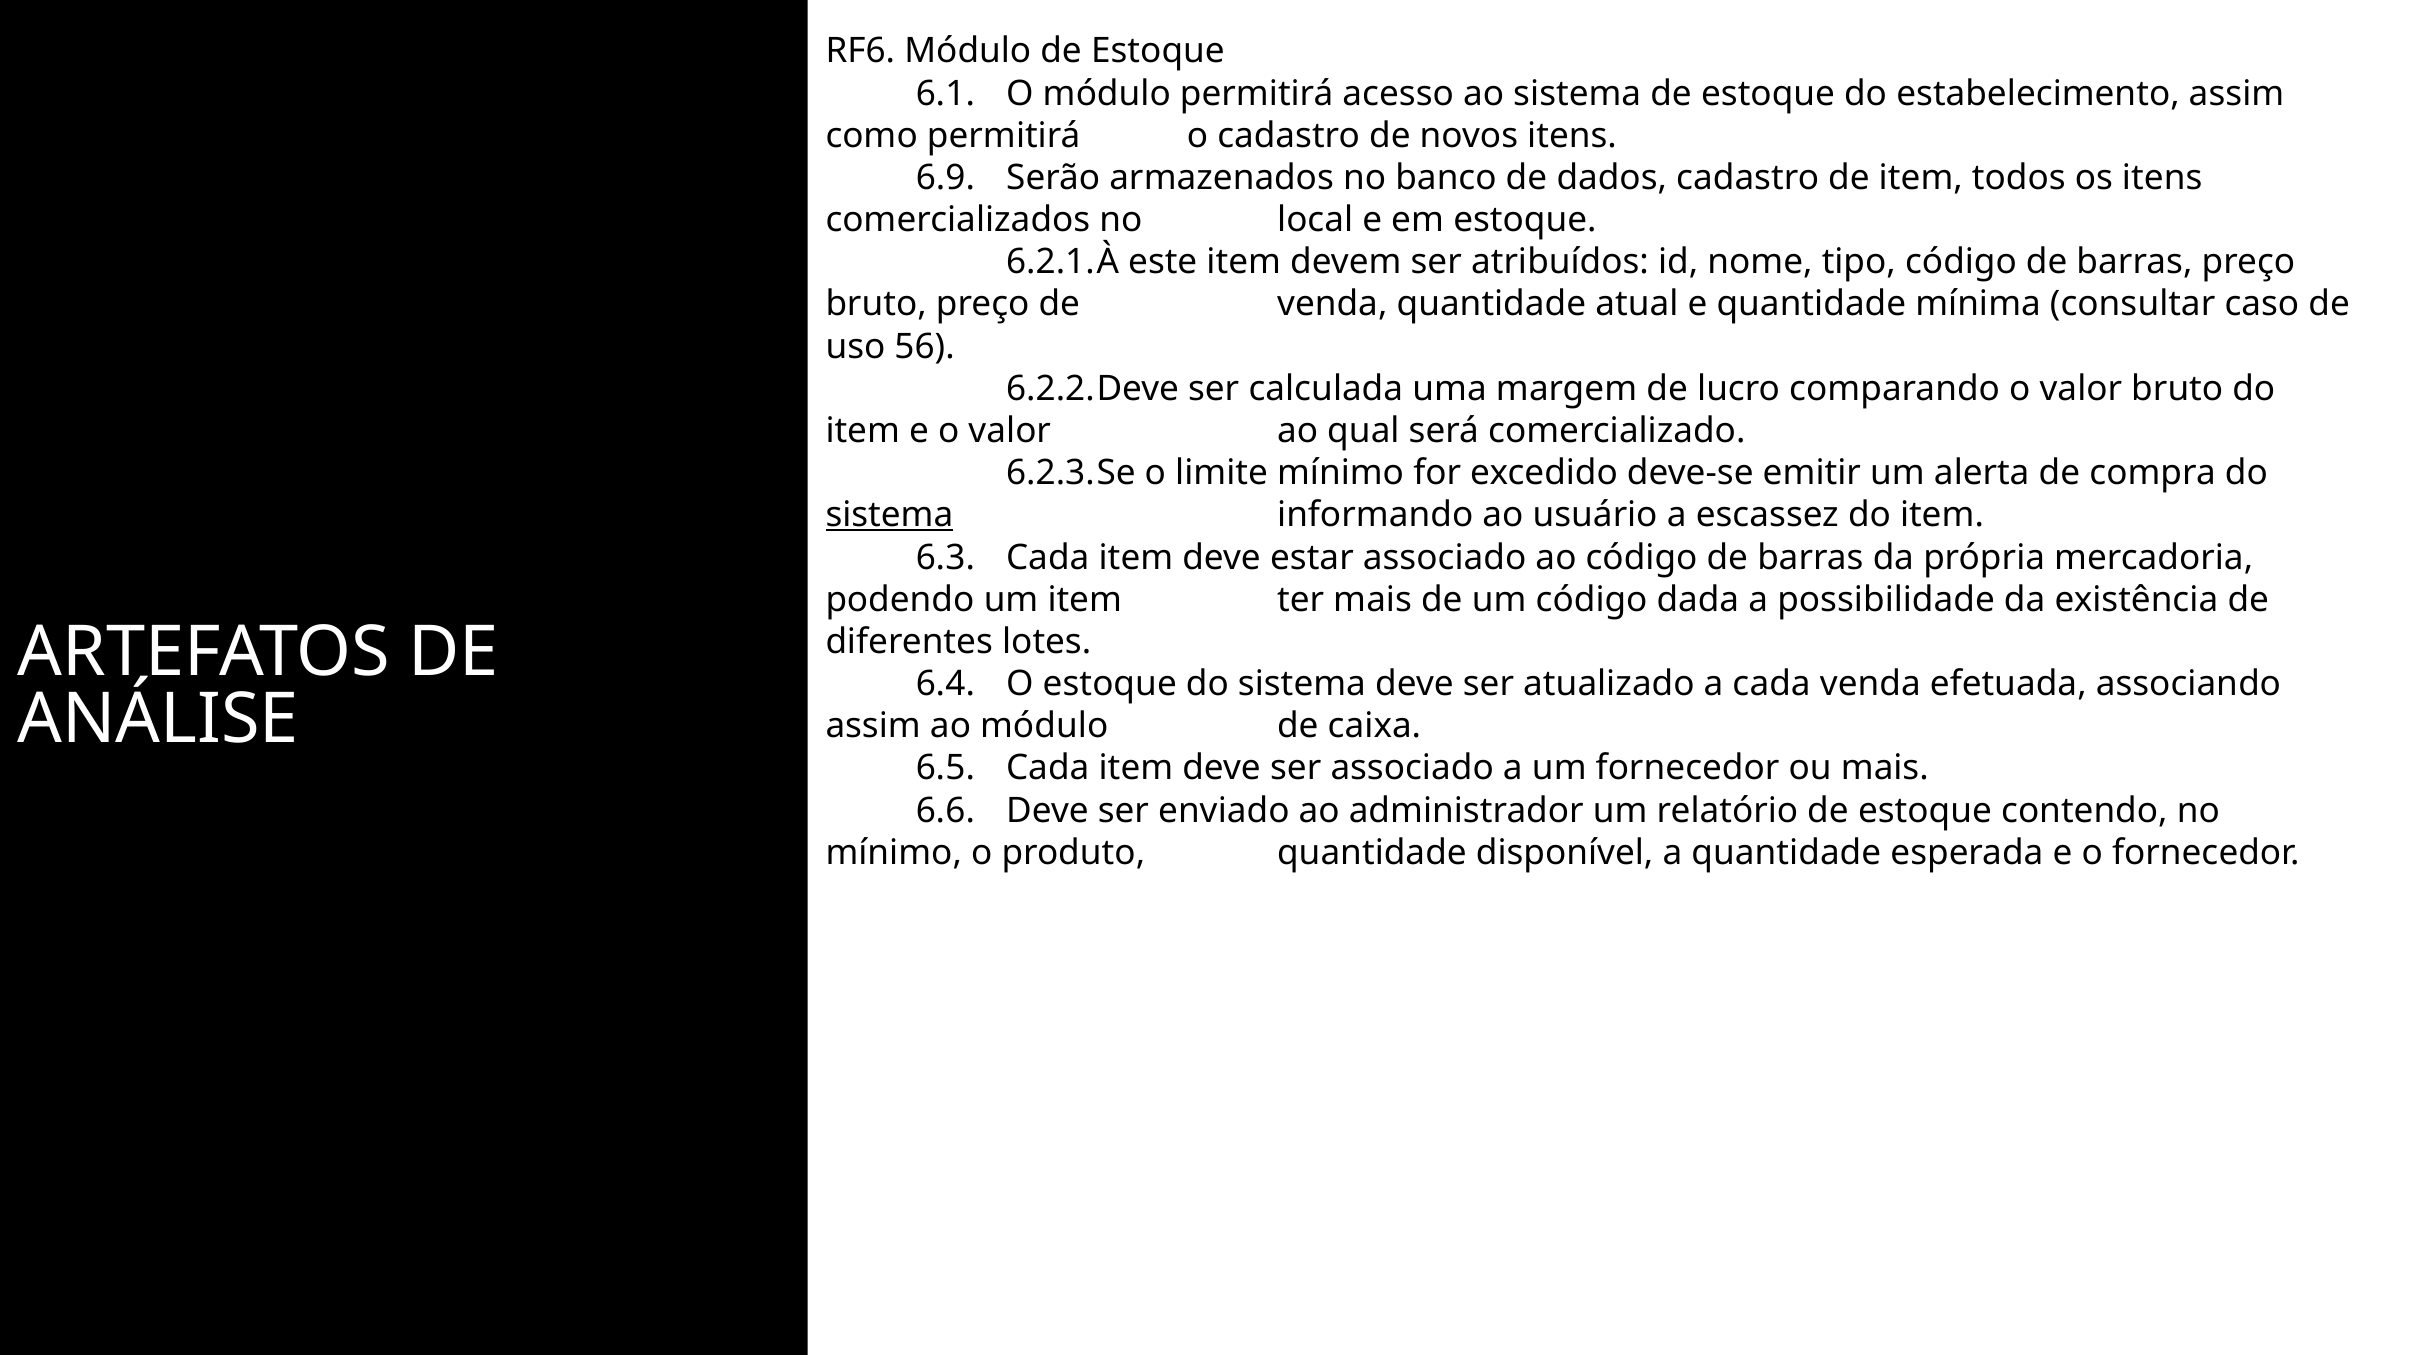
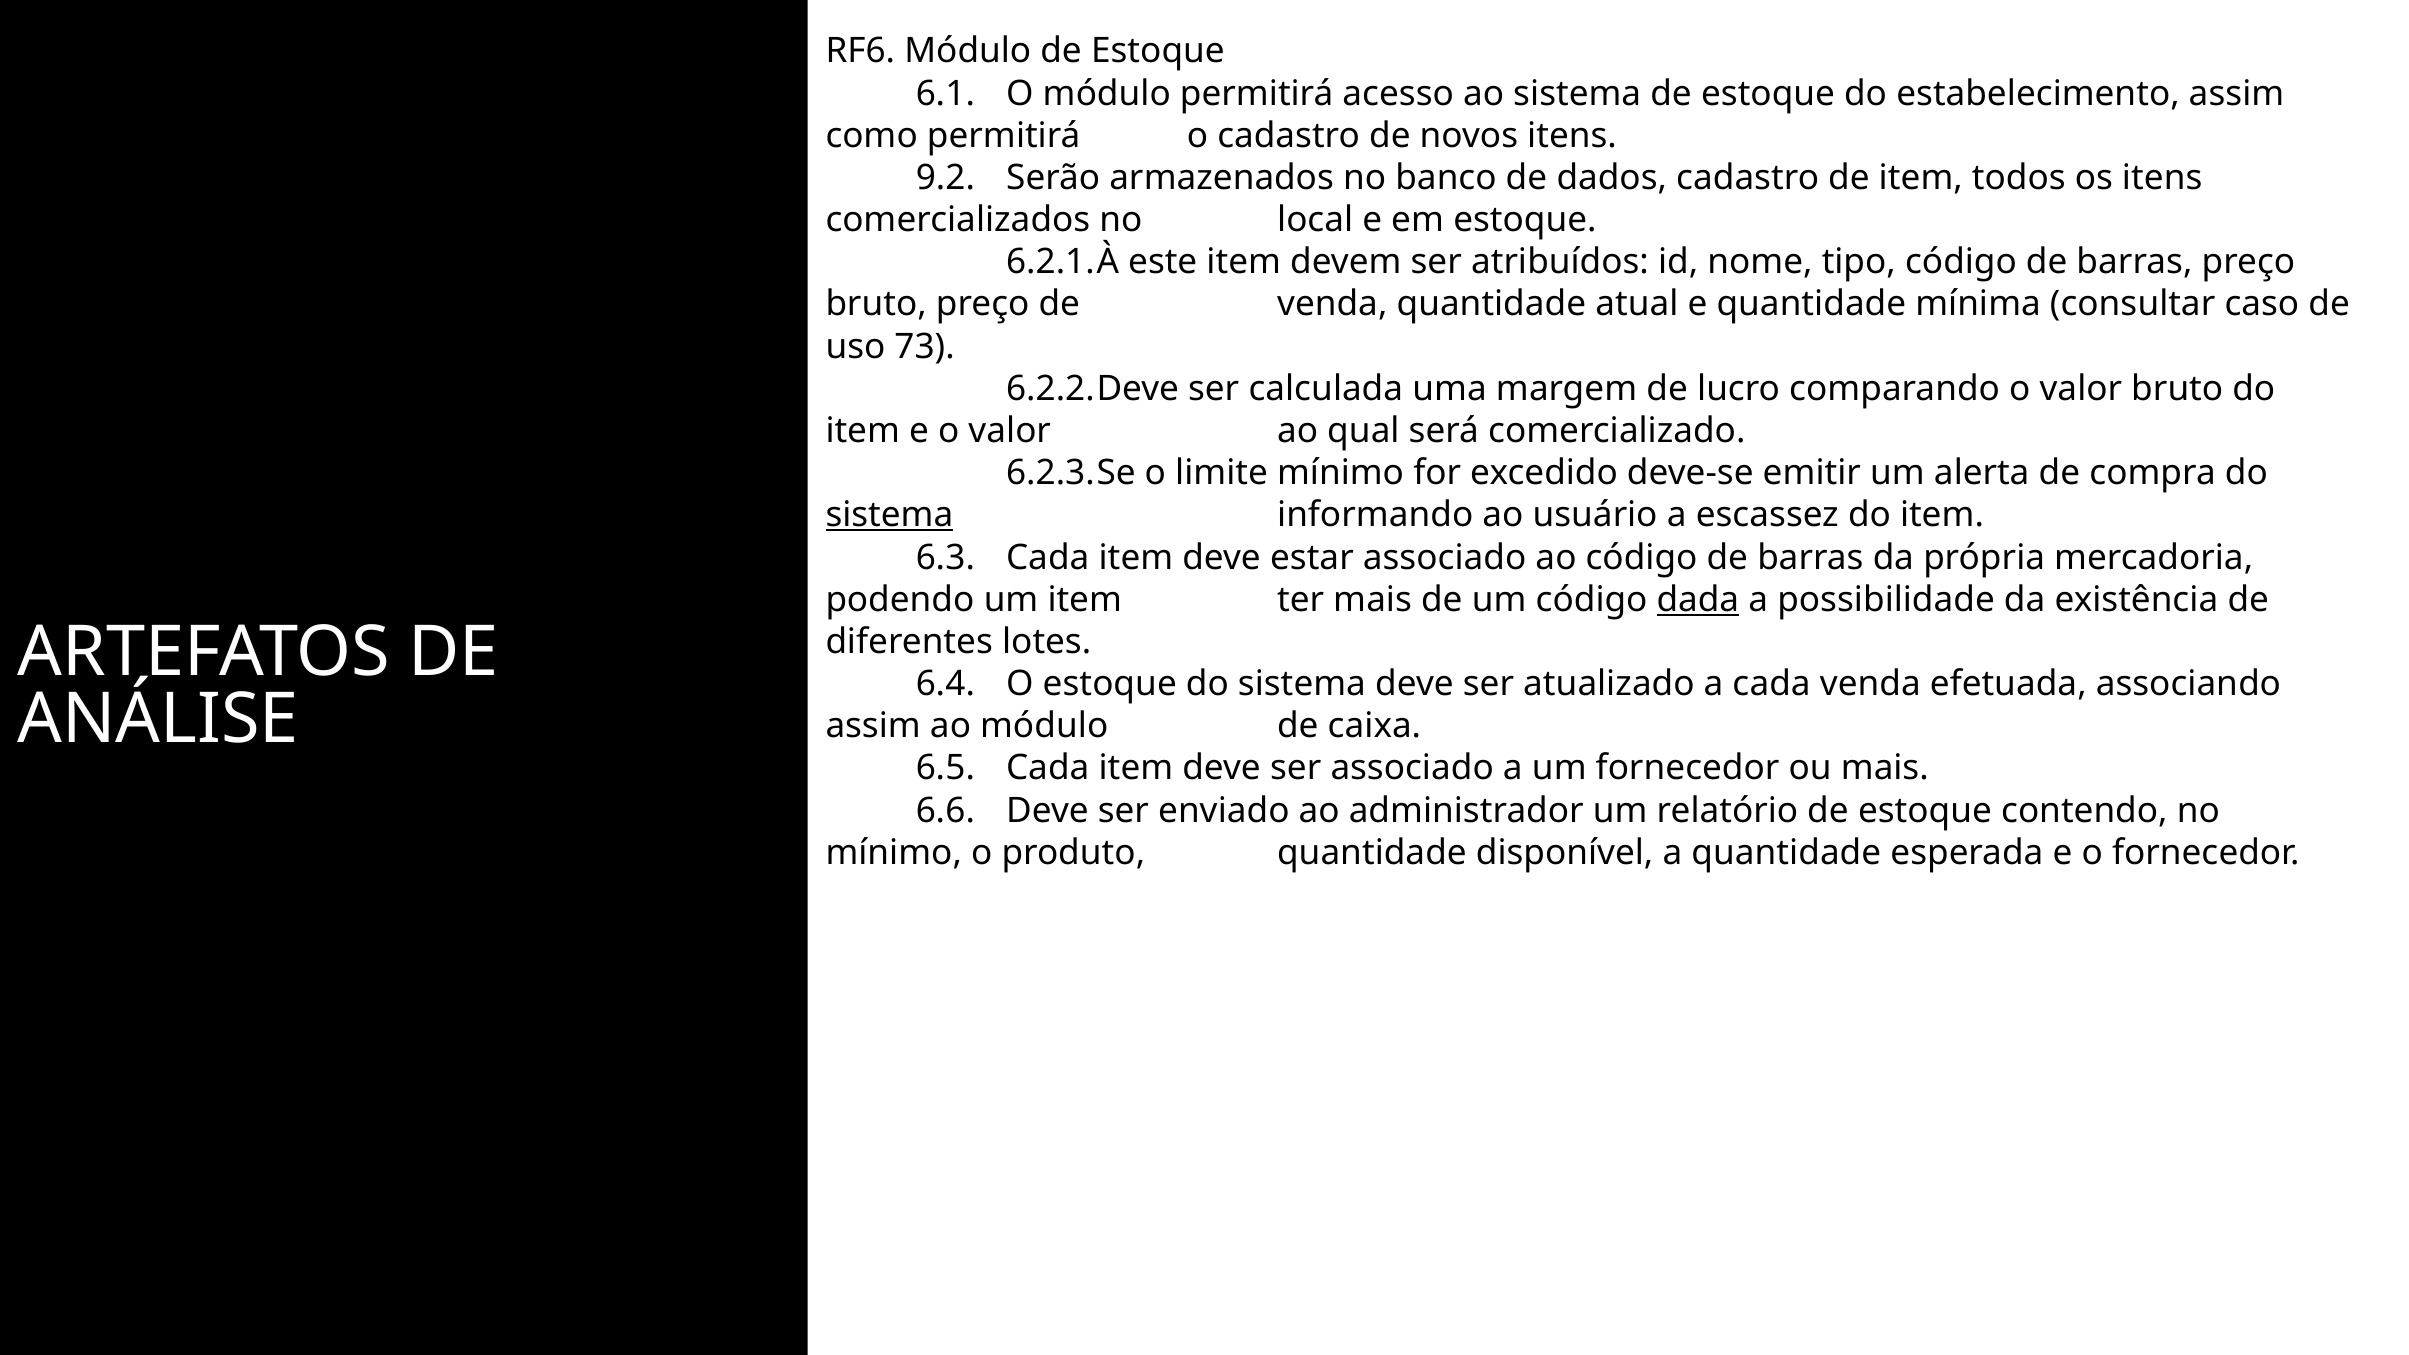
6.9: 6.9 -> 9.2
56: 56 -> 73
dada underline: none -> present
